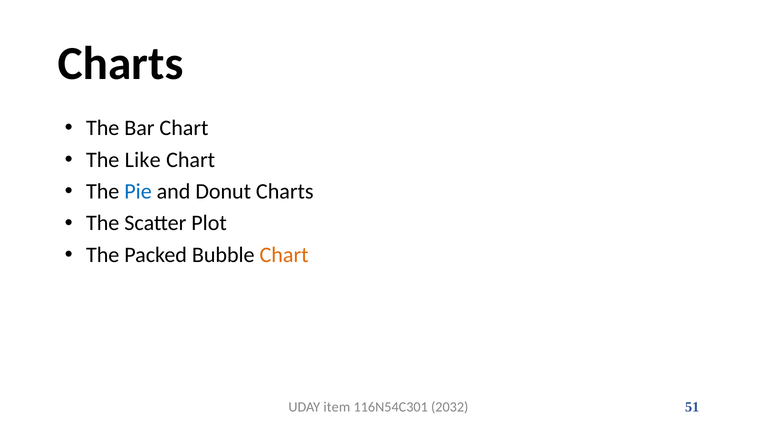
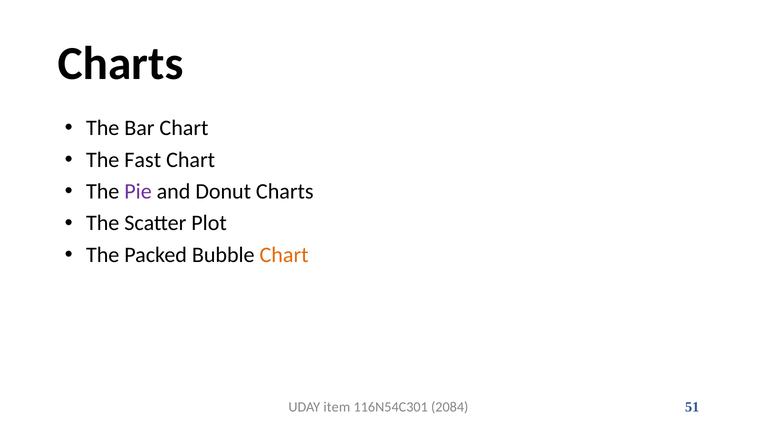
Like: Like -> Fast
Pie colour: blue -> purple
2032: 2032 -> 2084
